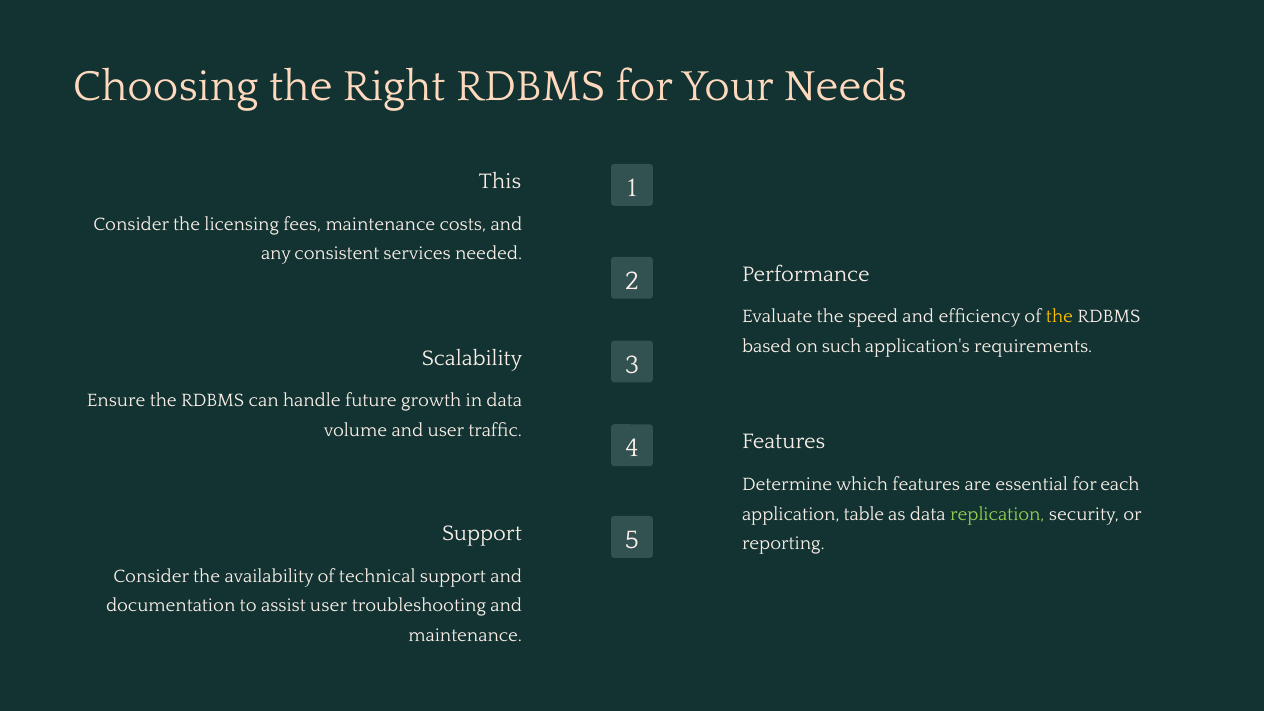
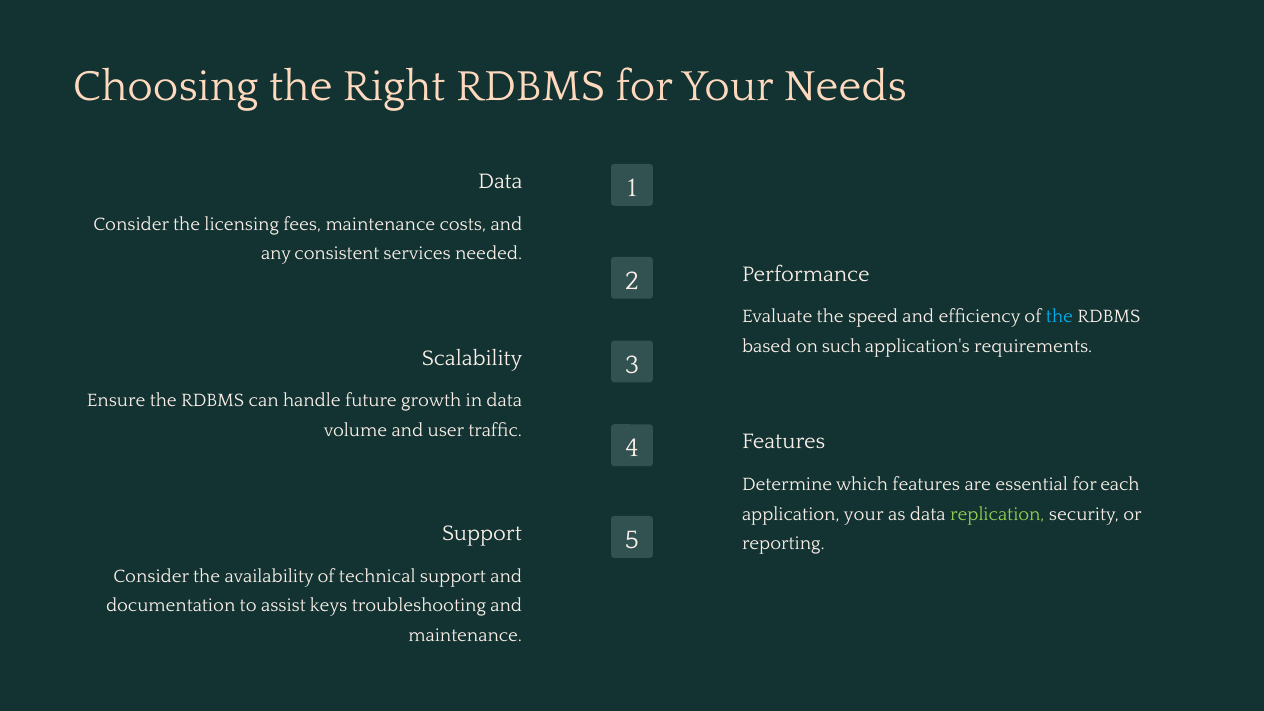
This at (500, 181): This -> Data
the at (1059, 317) colour: yellow -> light blue
application table: table -> your
assist user: user -> keys
